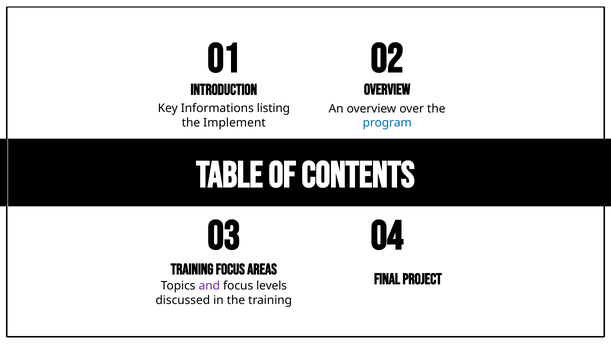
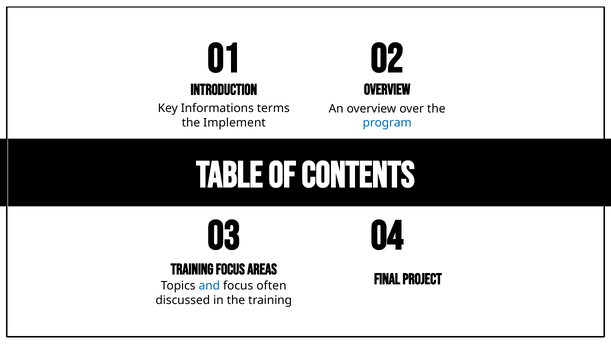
listing: listing -> terms
and colour: purple -> blue
levels: levels -> often
